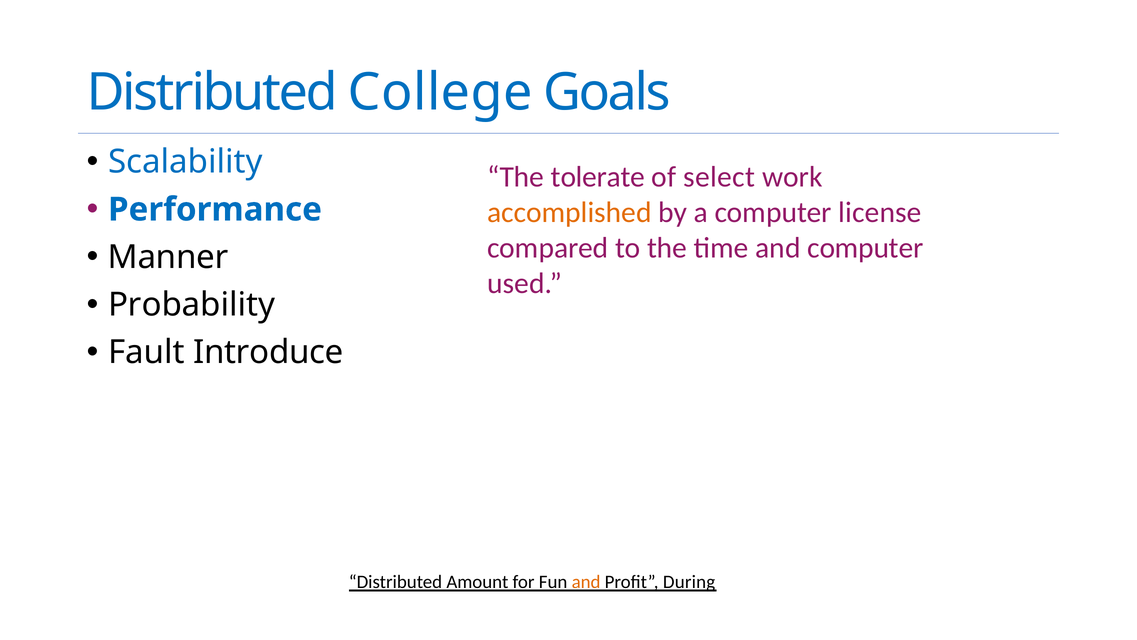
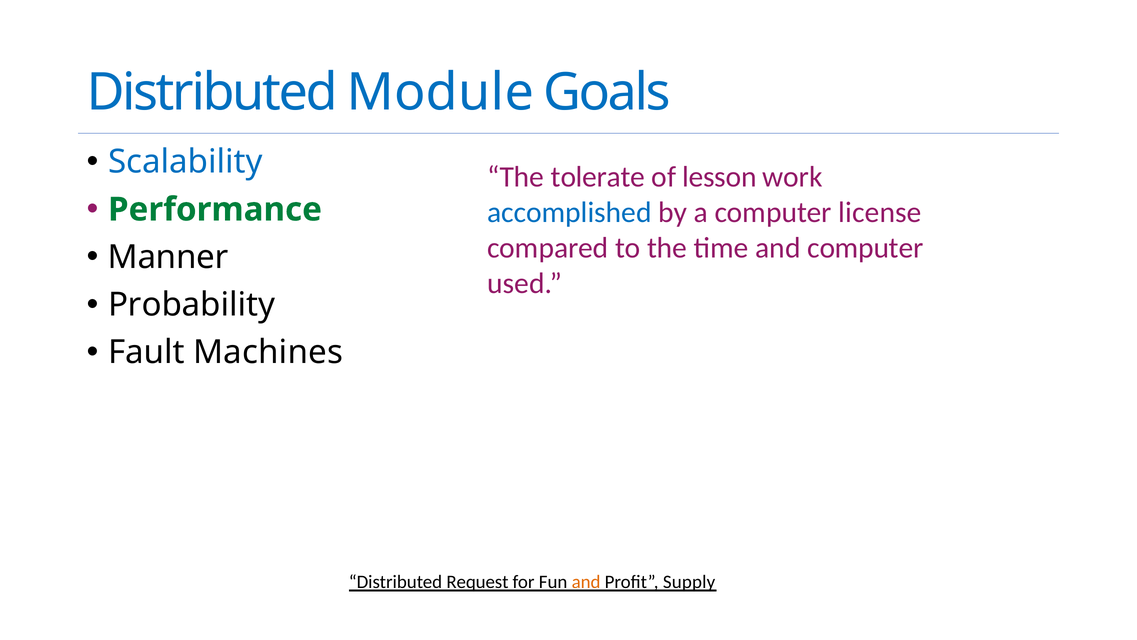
College: College -> Module
select: select -> lesson
Performance colour: blue -> green
accomplished colour: orange -> blue
Introduce: Introduce -> Machines
Amount: Amount -> Request
During: During -> Supply
